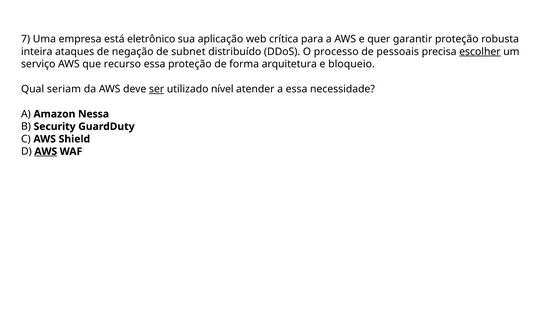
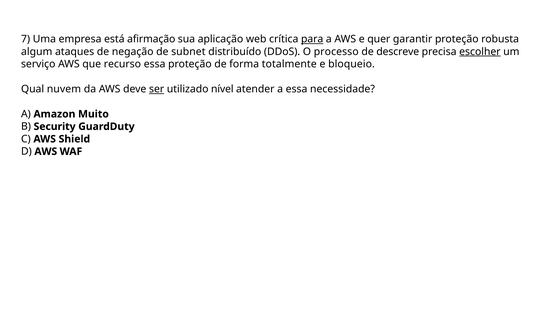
eletrônico: eletrônico -> afirmação
para underline: none -> present
inteira: inteira -> algum
pessoais: pessoais -> descreve
arquitetura: arquitetura -> totalmente
seriam: seriam -> nuvem
Nessa: Nessa -> Muito
AWS at (46, 152) underline: present -> none
